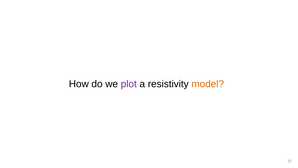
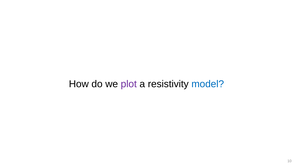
model colour: orange -> blue
